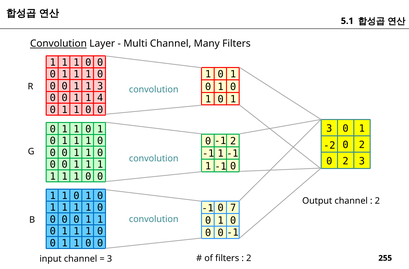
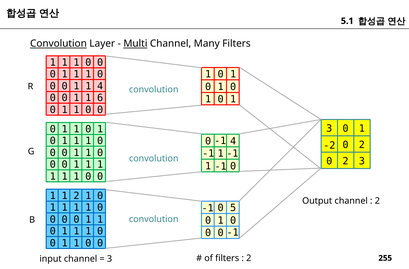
Multi underline: none -> present
1 3: 3 -> 4
4: 4 -> 6
2 at (233, 141): 2 -> 4
0 at (76, 196): 0 -> 2
7: 7 -> 5
